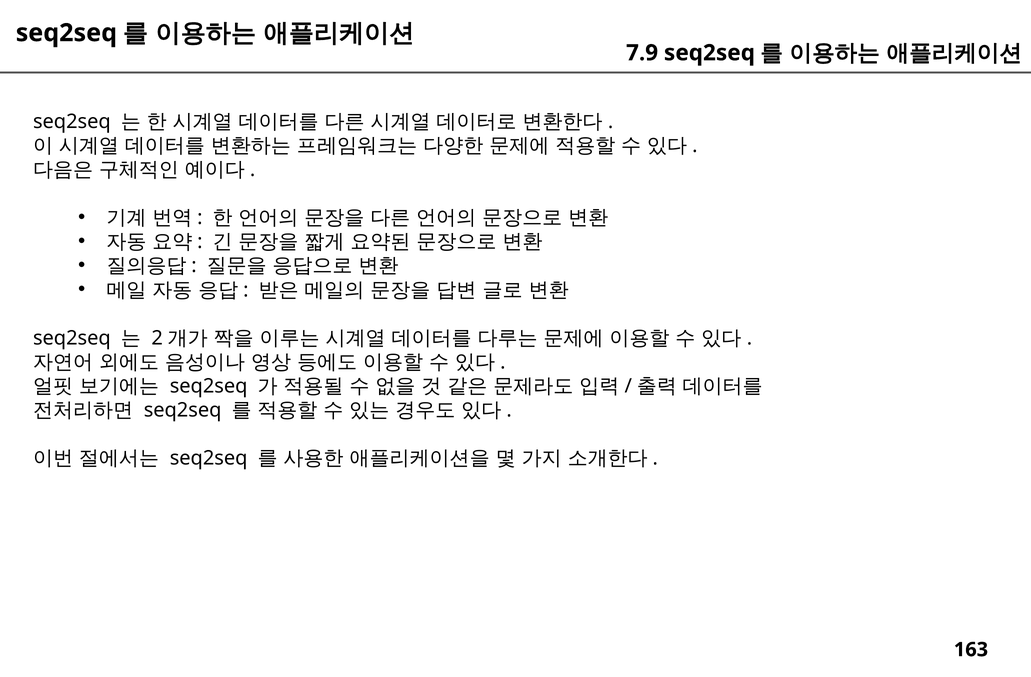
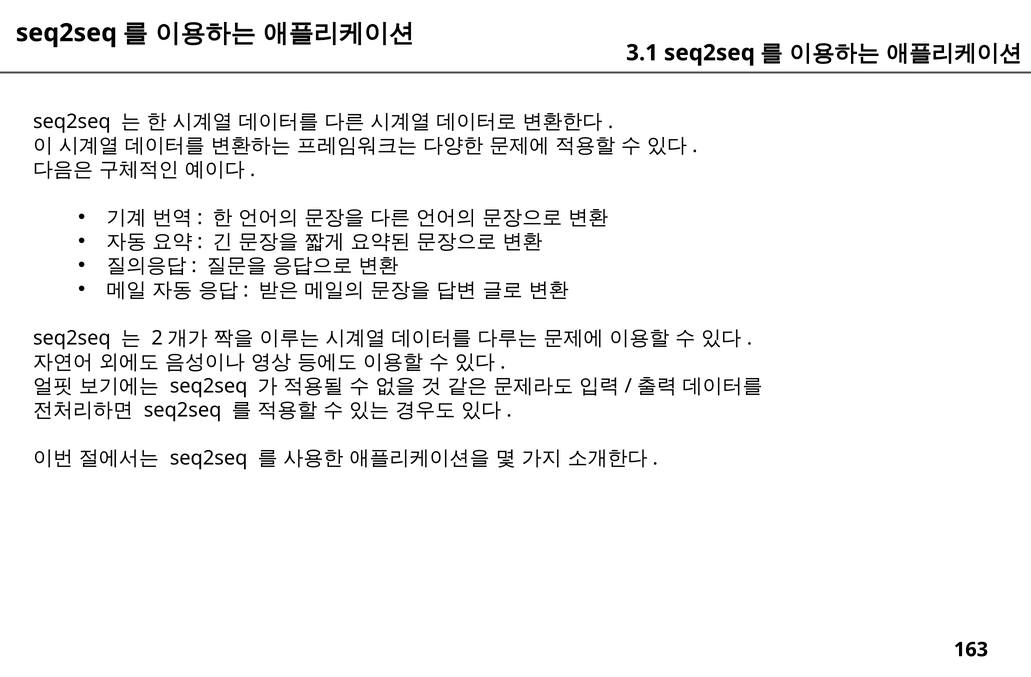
7.9: 7.9 -> 3.1
